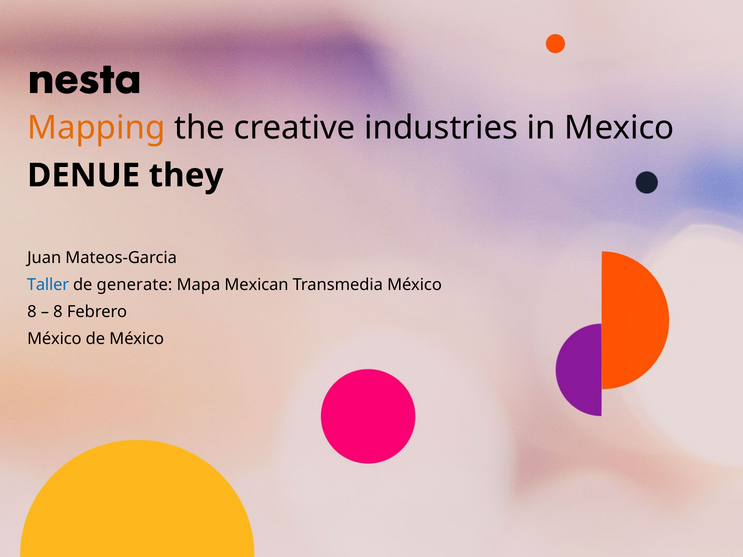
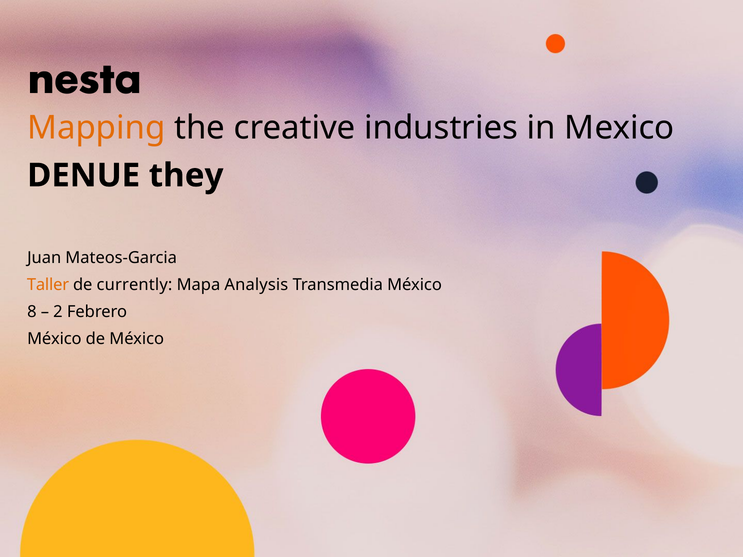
Taller colour: blue -> orange
generate: generate -> currently
Mexican: Mexican -> Analysis
8 at (58, 312): 8 -> 2
